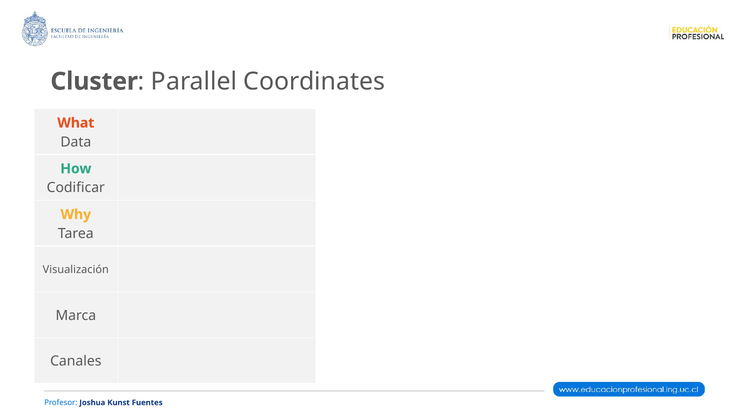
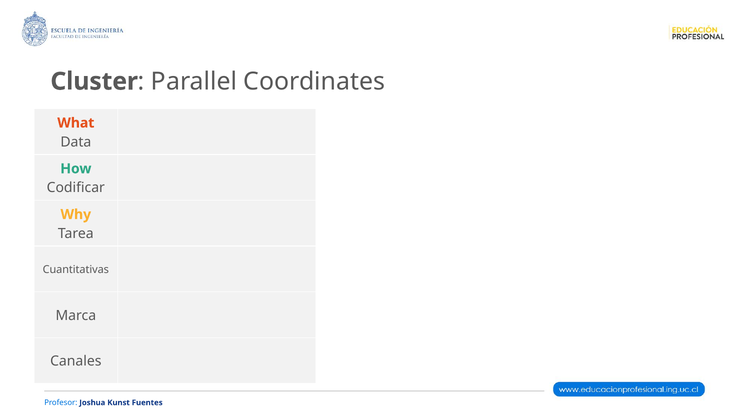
Visualización: Visualización -> Cuantitativas
